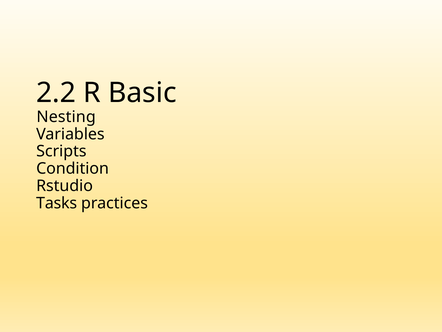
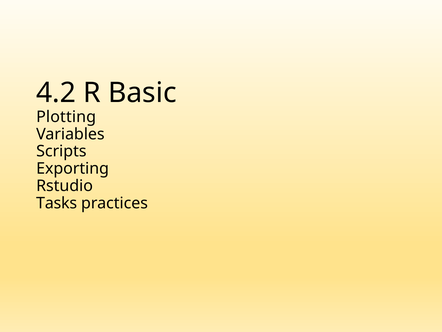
2.2: 2.2 -> 4.2
Nesting: Nesting -> Plotting
Condition: Condition -> Exporting
